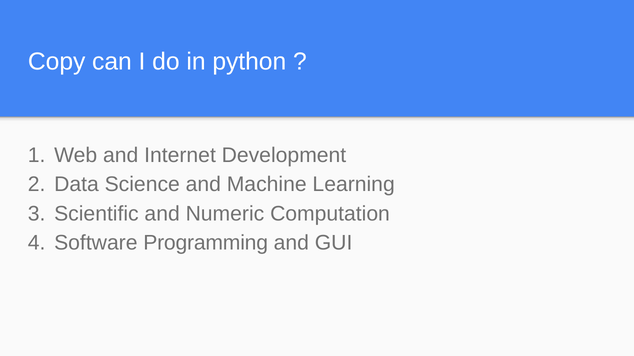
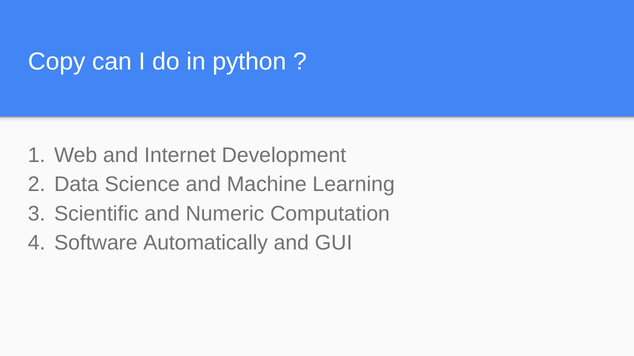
Programming: Programming -> Automatically
